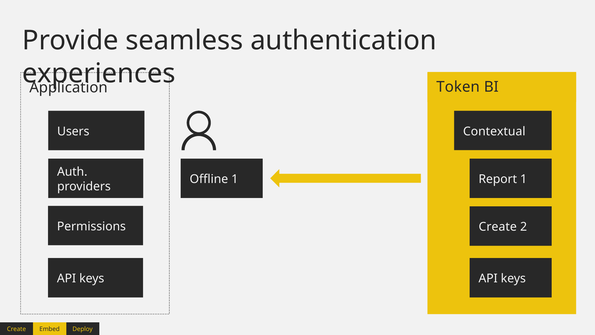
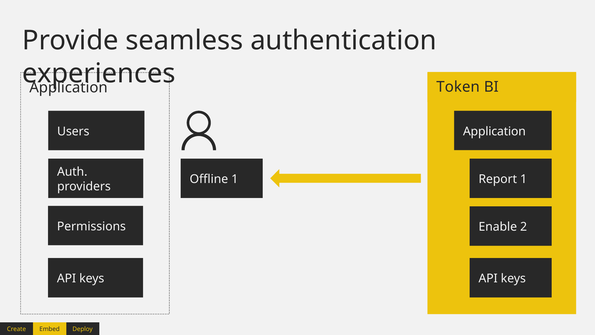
Contextual at (494, 131): Contextual -> Application
Create at (498, 227): Create -> Enable
